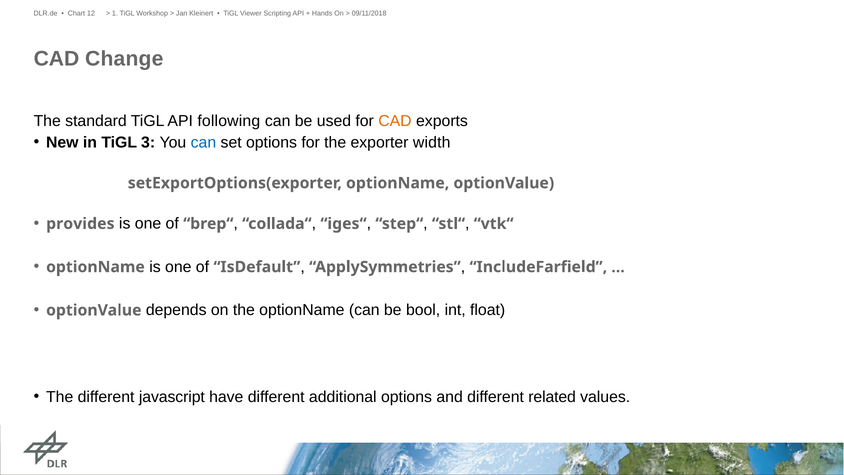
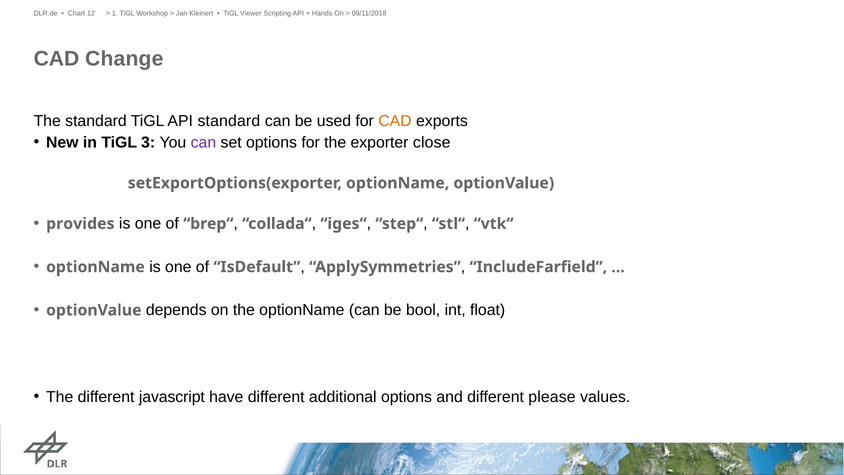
API following: following -> standard
can at (203, 142) colour: blue -> purple
width: width -> close
related: related -> please
